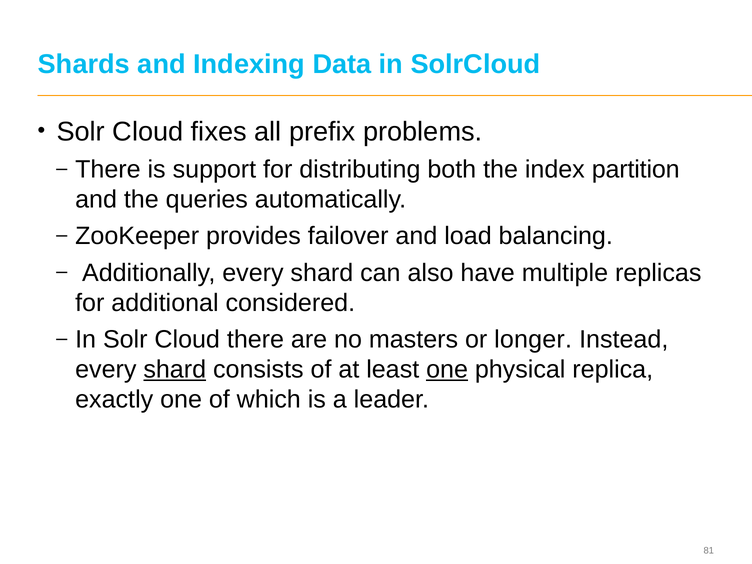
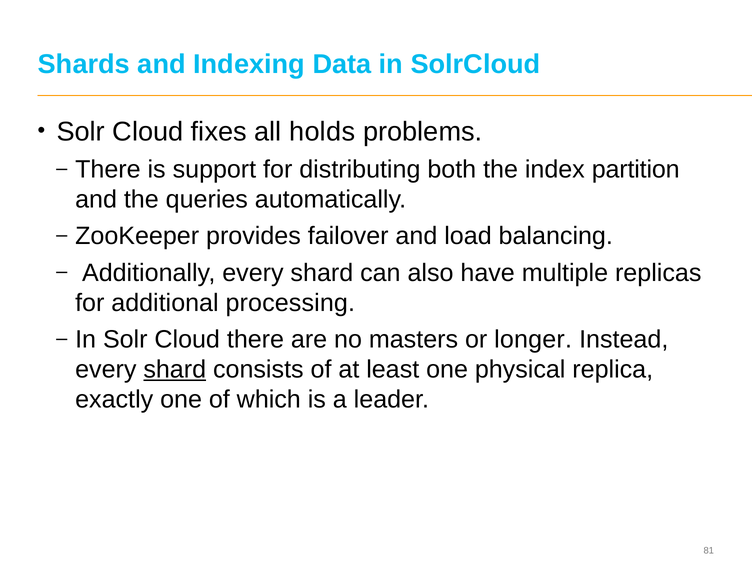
prefix: prefix -> holds
considered: considered -> processing
one at (447, 370) underline: present -> none
